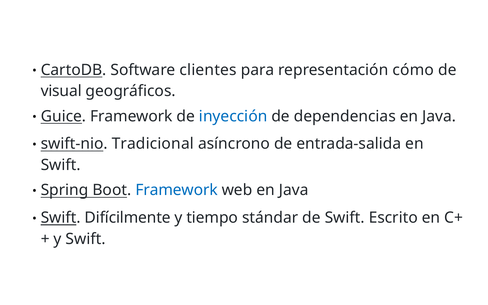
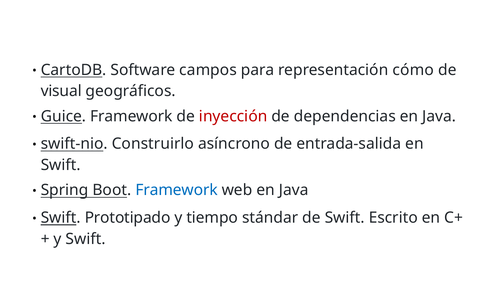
clientes: clientes -> campos
inyección colour: blue -> red
Tradicional: Tradicional -> Construirlo
Difícilmente: Difícilmente -> Prototipado
